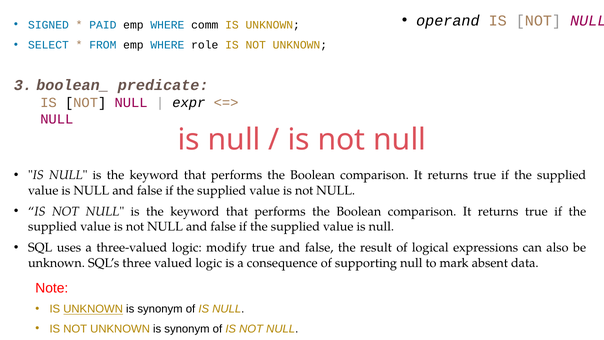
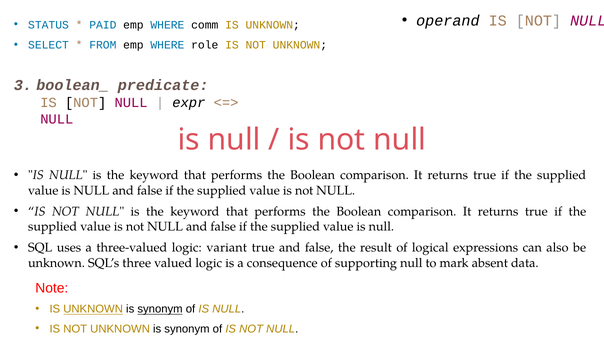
SIGNED: SIGNED -> STATUS
modify: modify -> variant
synonym at (160, 309) underline: none -> present
